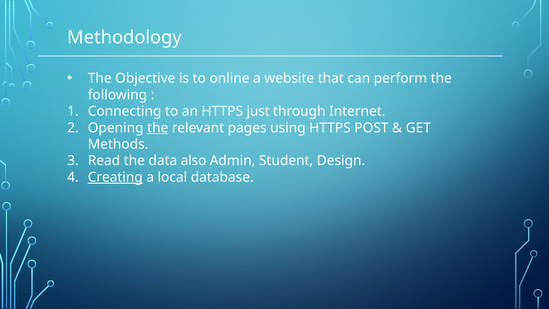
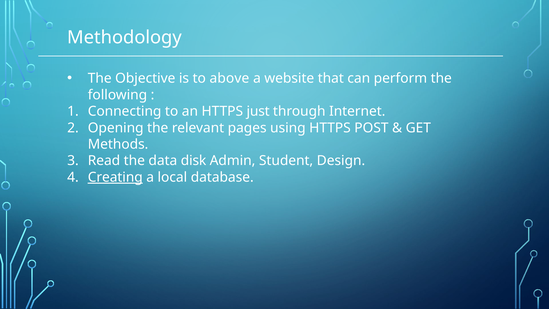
online: online -> above
the at (158, 128) underline: present -> none
also: also -> disk
